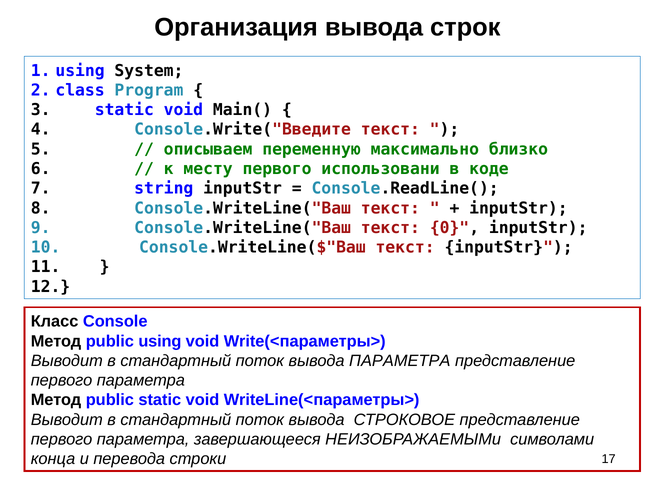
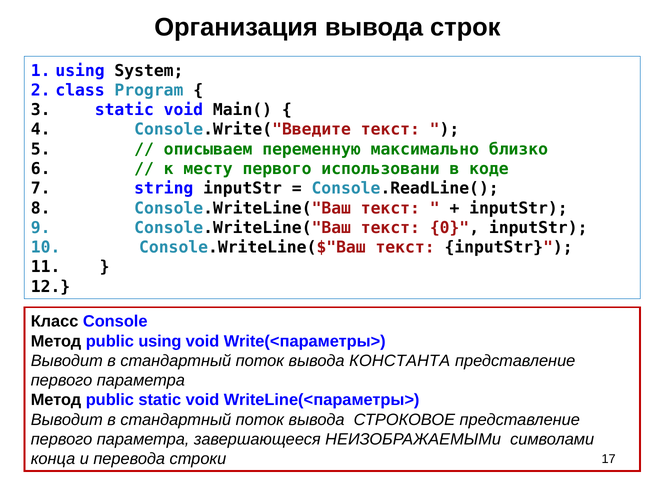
вывода ПАРАМЕТРА: ПАРАМЕТРА -> КОНСТАНТА
